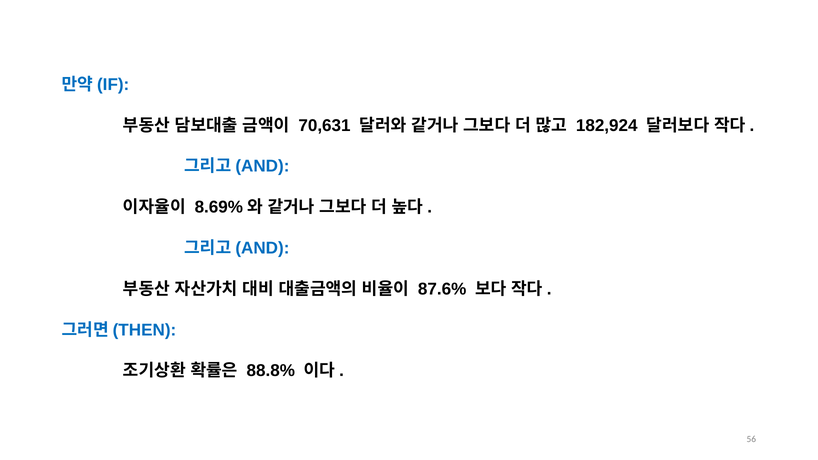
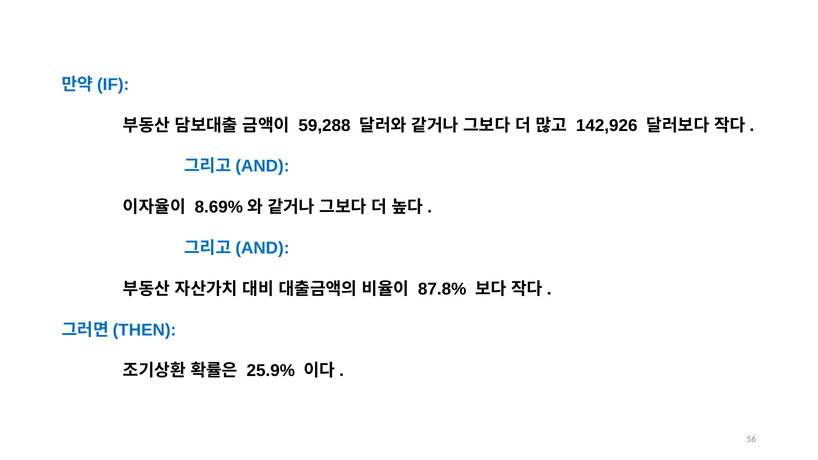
70,631: 70,631 -> 59,288
182,924: 182,924 -> 142,926
87.6%: 87.6% -> 87.8%
88.8%: 88.8% -> 25.9%
